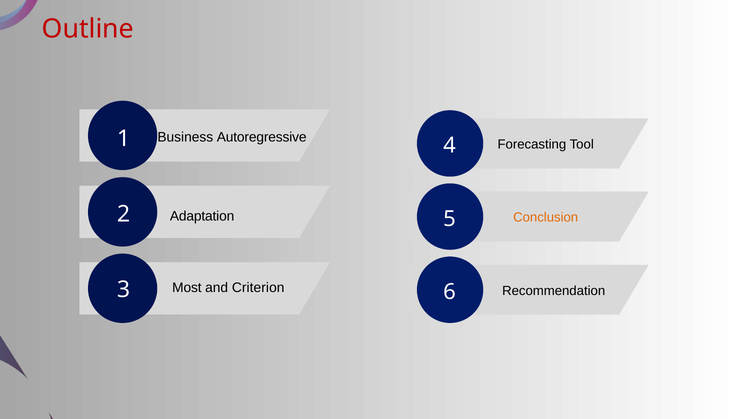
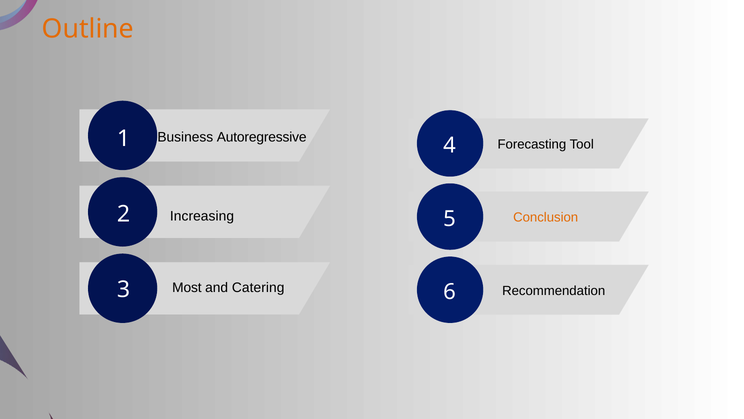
Outline colour: red -> orange
Adaptation: Adaptation -> Increasing
Criterion: Criterion -> Catering
